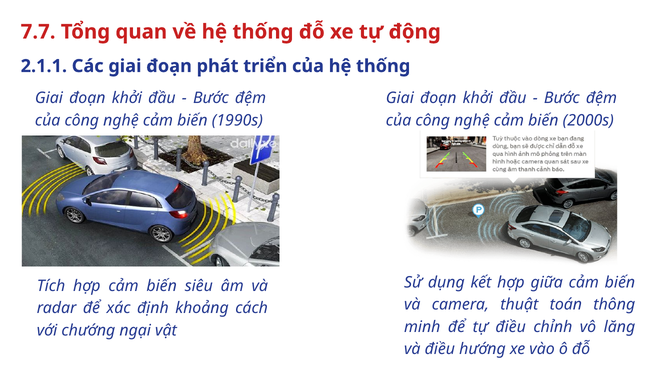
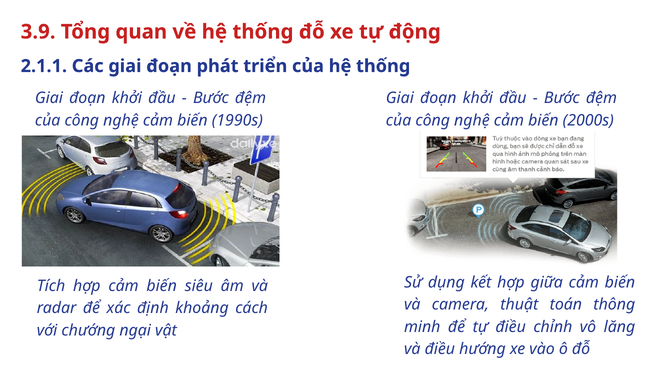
7.7: 7.7 -> 3.9
